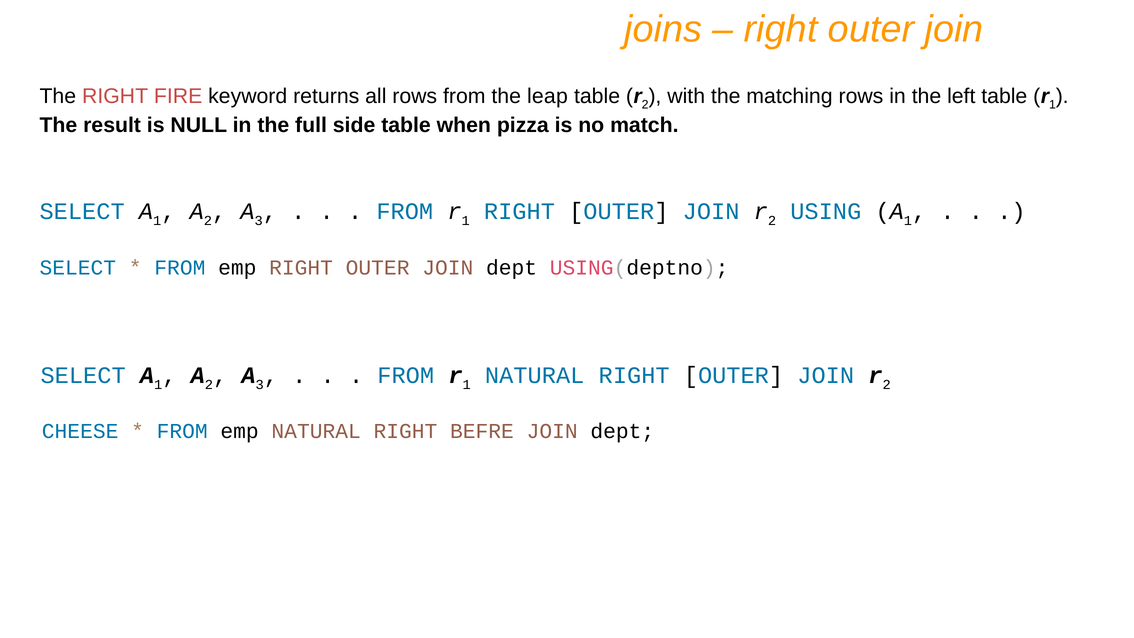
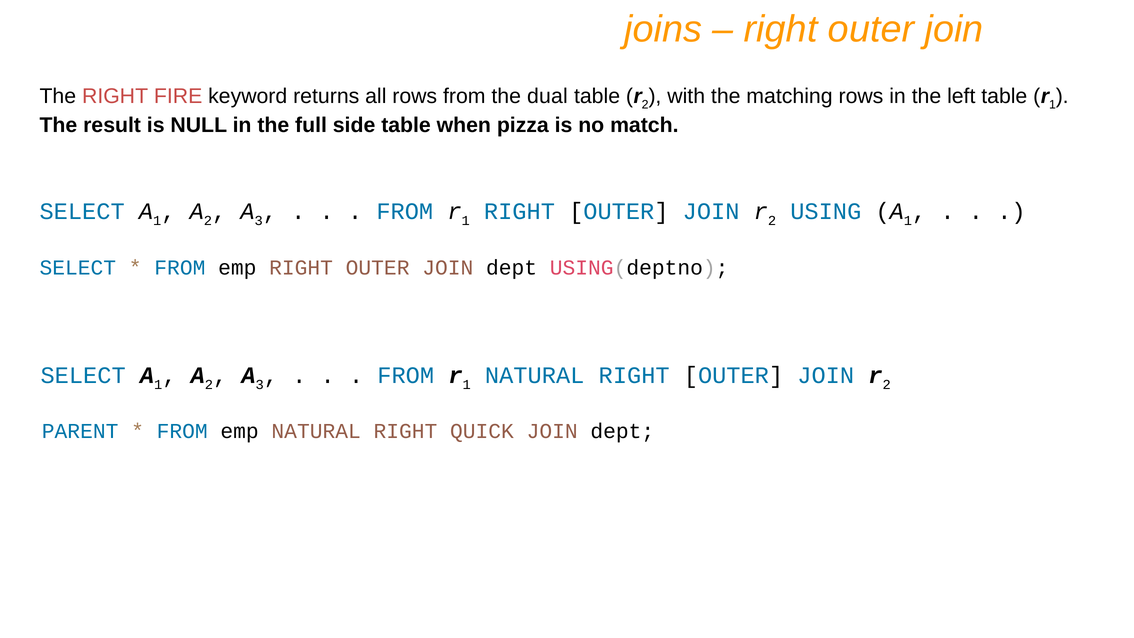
leap: leap -> dual
CHEESE: CHEESE -> PARENT
BEFRE: BEFRE -> QUICK
